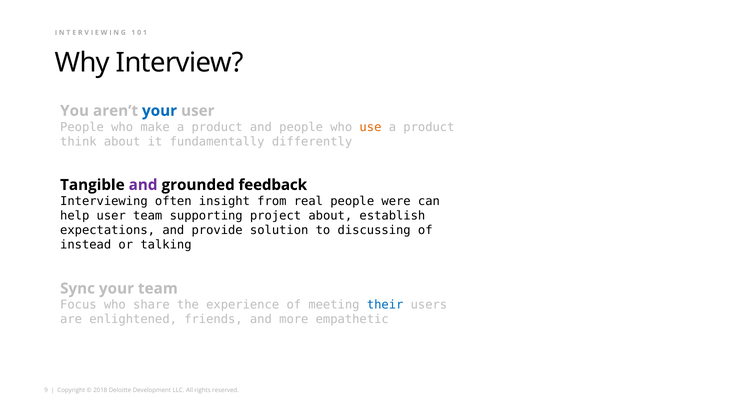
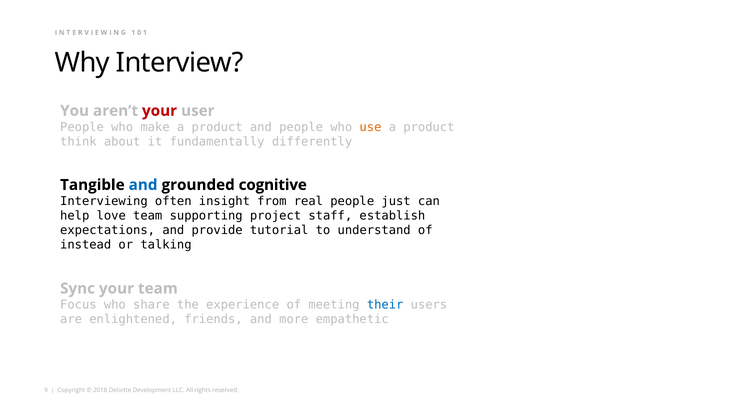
your at (160, 111) colour: blue -> red
and at (143, 185) colour: purple -> blue
feedback: feedback -> cognitive
were: were -> just
help user: user -> love
project about: about -> staff
solution: solution -> tutorial
discussing: discussing -> understand
